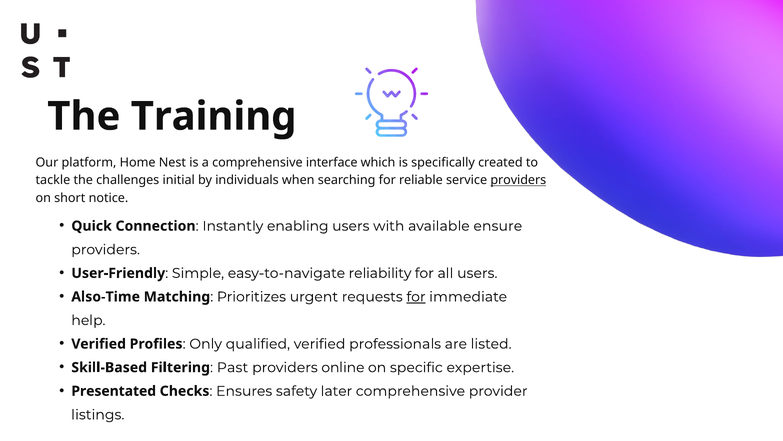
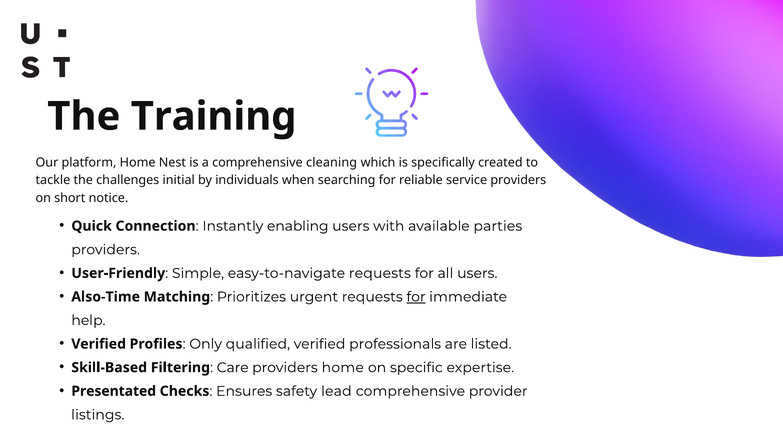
interface: interface -> cleaning
providers at (518, 180) underline: present -> none
ensure: ensure -> parties
easy-to-navigate reliability: reliability -> requests
Past: Past -> Care
providers online: online -> home
later: later -> lead
